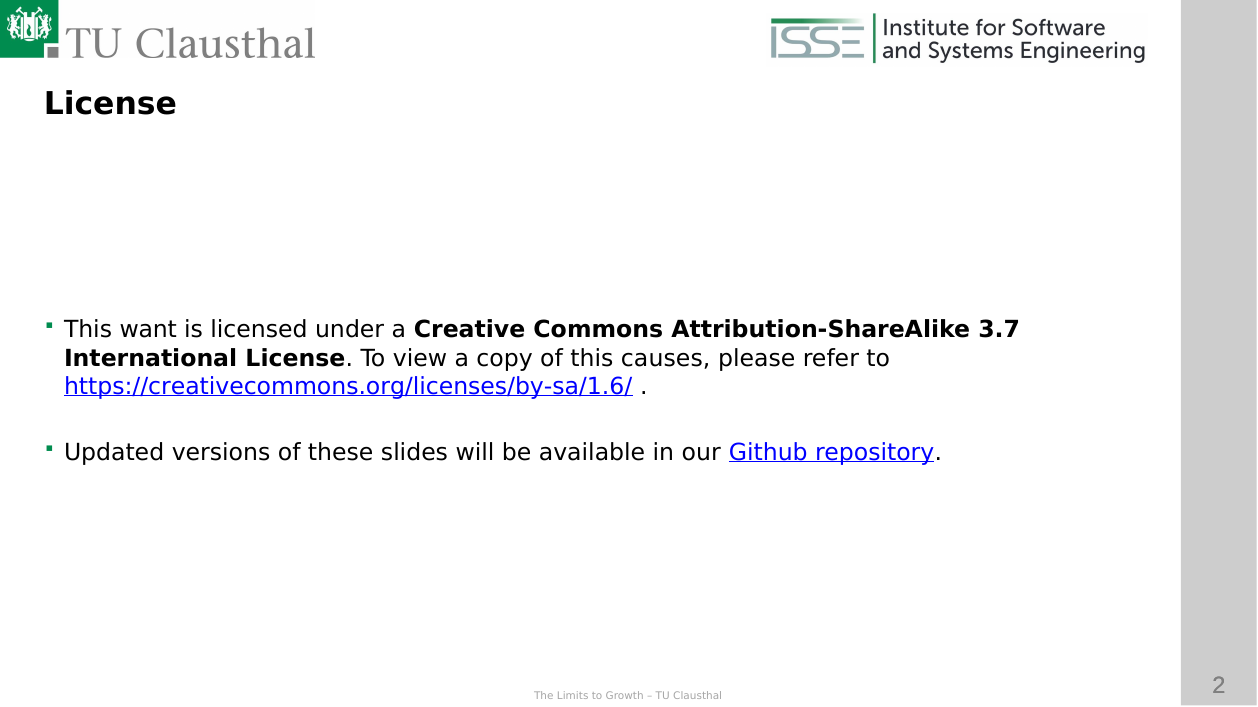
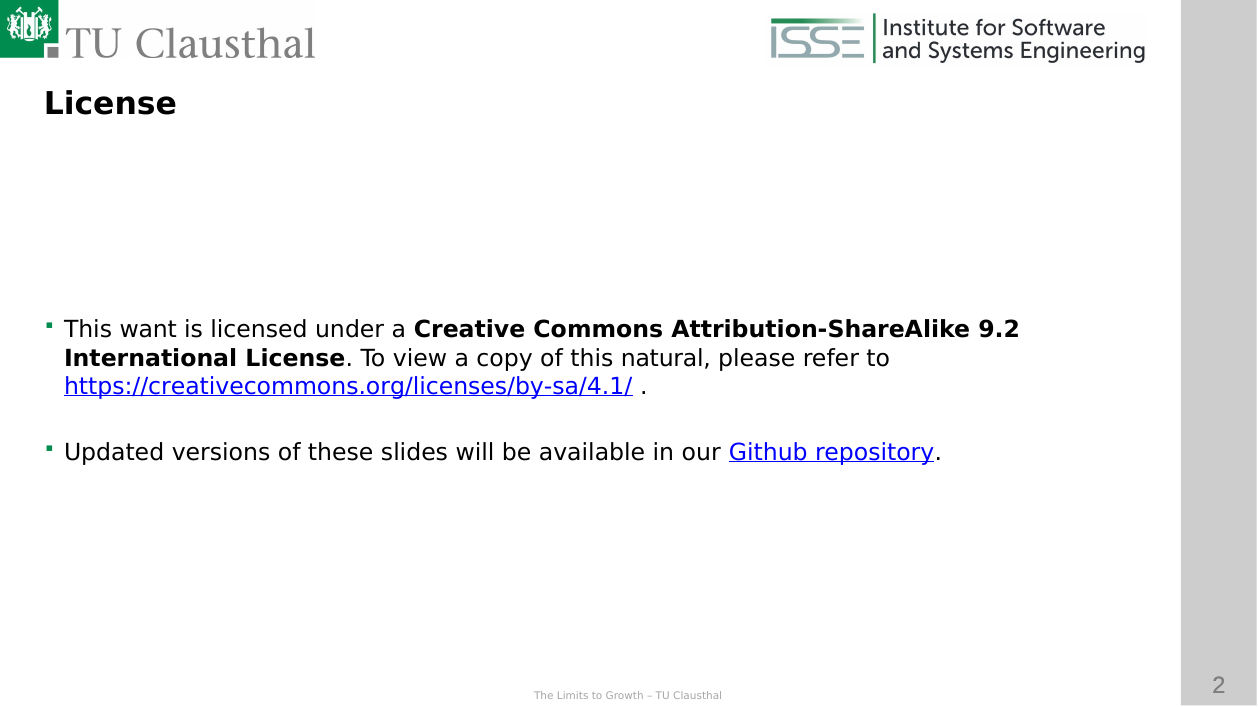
3.7: 3.7 -> 9.2
causes: causes -> natural
https://creativecommons.org/licenses/by-sa/1.6/: https://creativecommons.org/licenses/by-sa/1.6/ -> https://creativecommons.org/licenses/by-sa/4.1/
